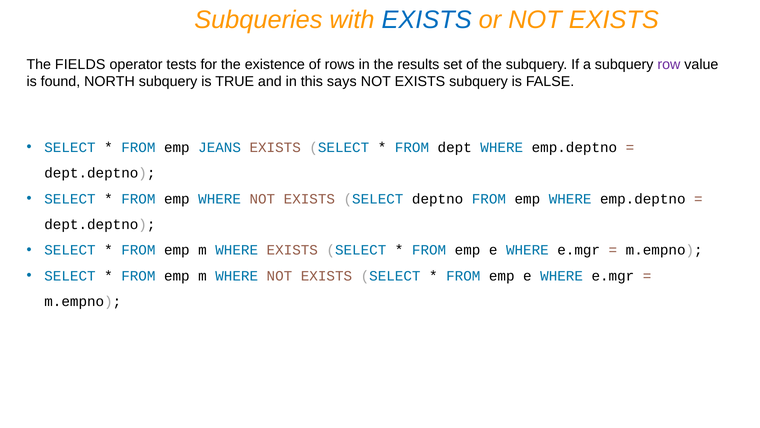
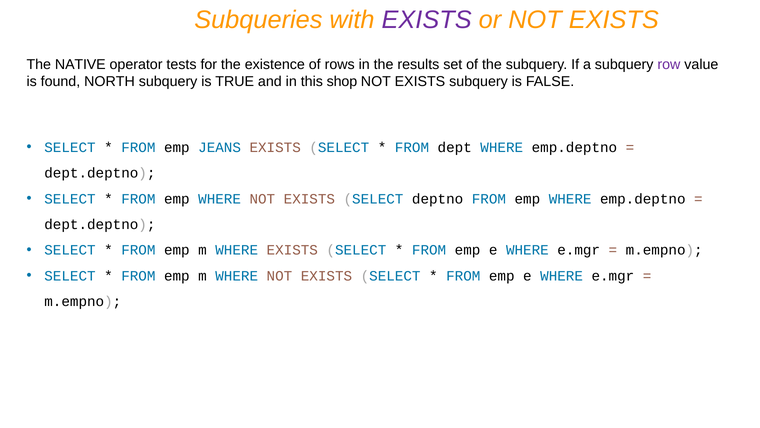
EXISTS at (427, 20) colour: blue -> purple
FIELDS: FIELDS -> NATIVE
says: says -> shop
